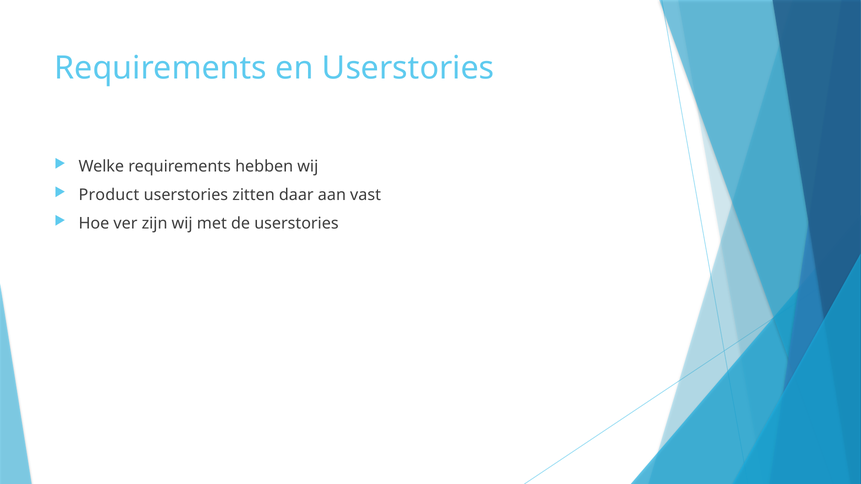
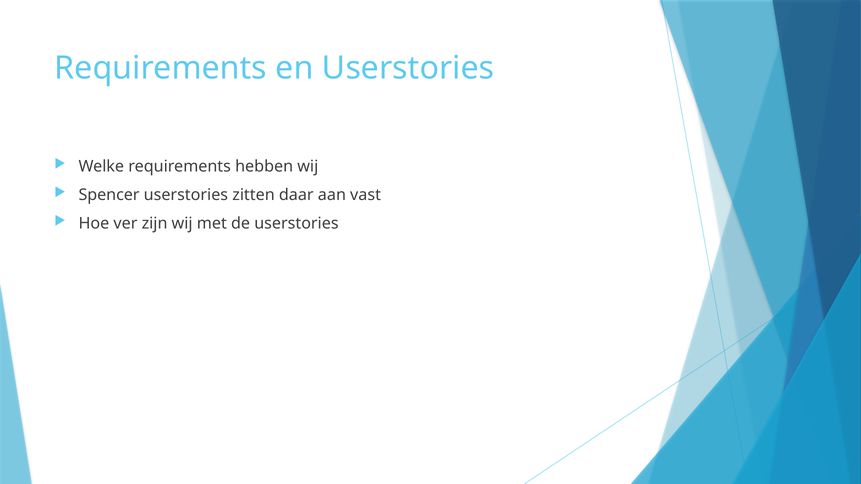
Product: Product -> Spencer
